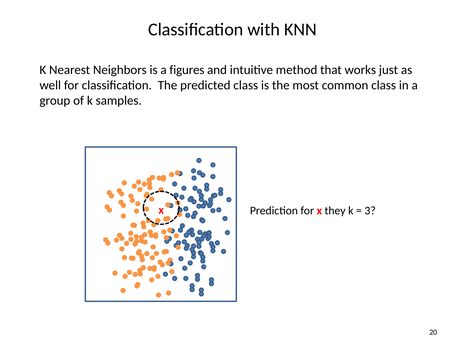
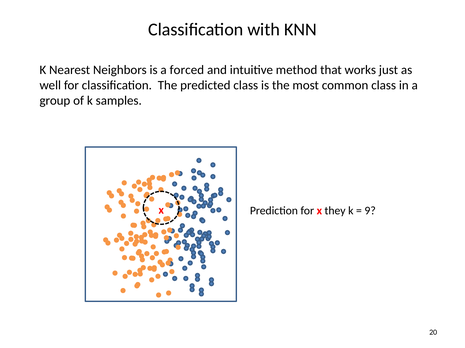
figures: figures -> forced
3: 3 -> 9
